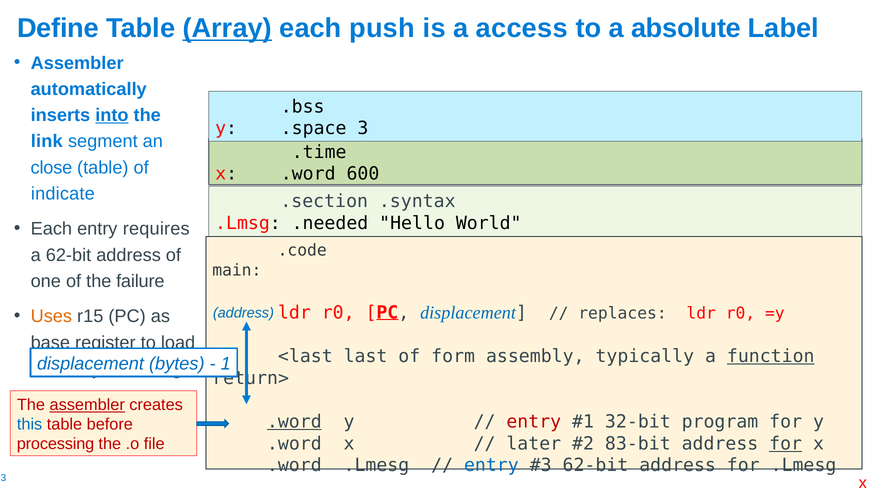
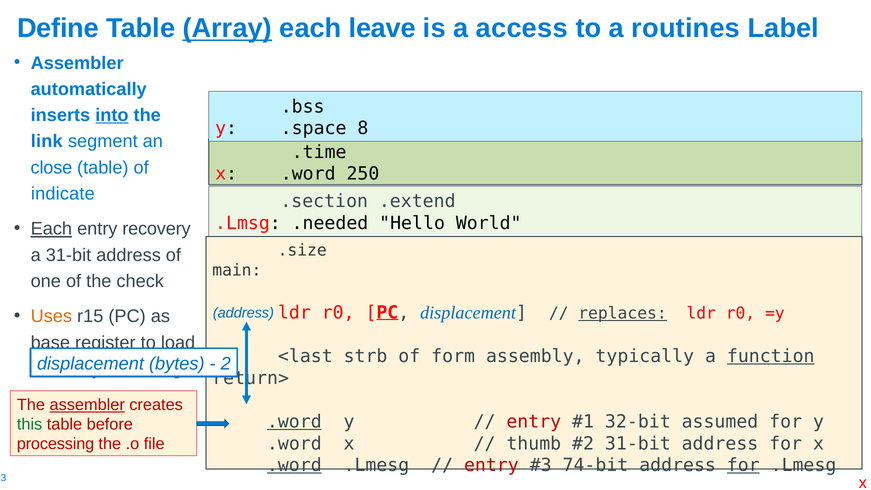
push: push -> leave
absolute: absolute -> routines
3: 3 -> 8
600: 600 -> 250
.syntax: .syntax -> .extend
Each at (51, 229) underline: none -> present
requires: requires -> recovery
.code: .code -> .size
a 62-bit: 62-bit -> 31-bit
failure: failure -> check
replaces underline: none -> present
last: last -> strb
1: 1 -> 2
program: program -> assumed
this colour: blue -> green
later: later -> thumb
83-bit at (638, 443): 83-bit -> 31-bit
for at (786, 443) underline: present -> none
.word at (294, 465) underline: none -> present
entry at (491, 465) colour: blue -> red
62-bit at (595, 465): 62-bit -> 74-bit
for at (743, 465) underline: none -> present
